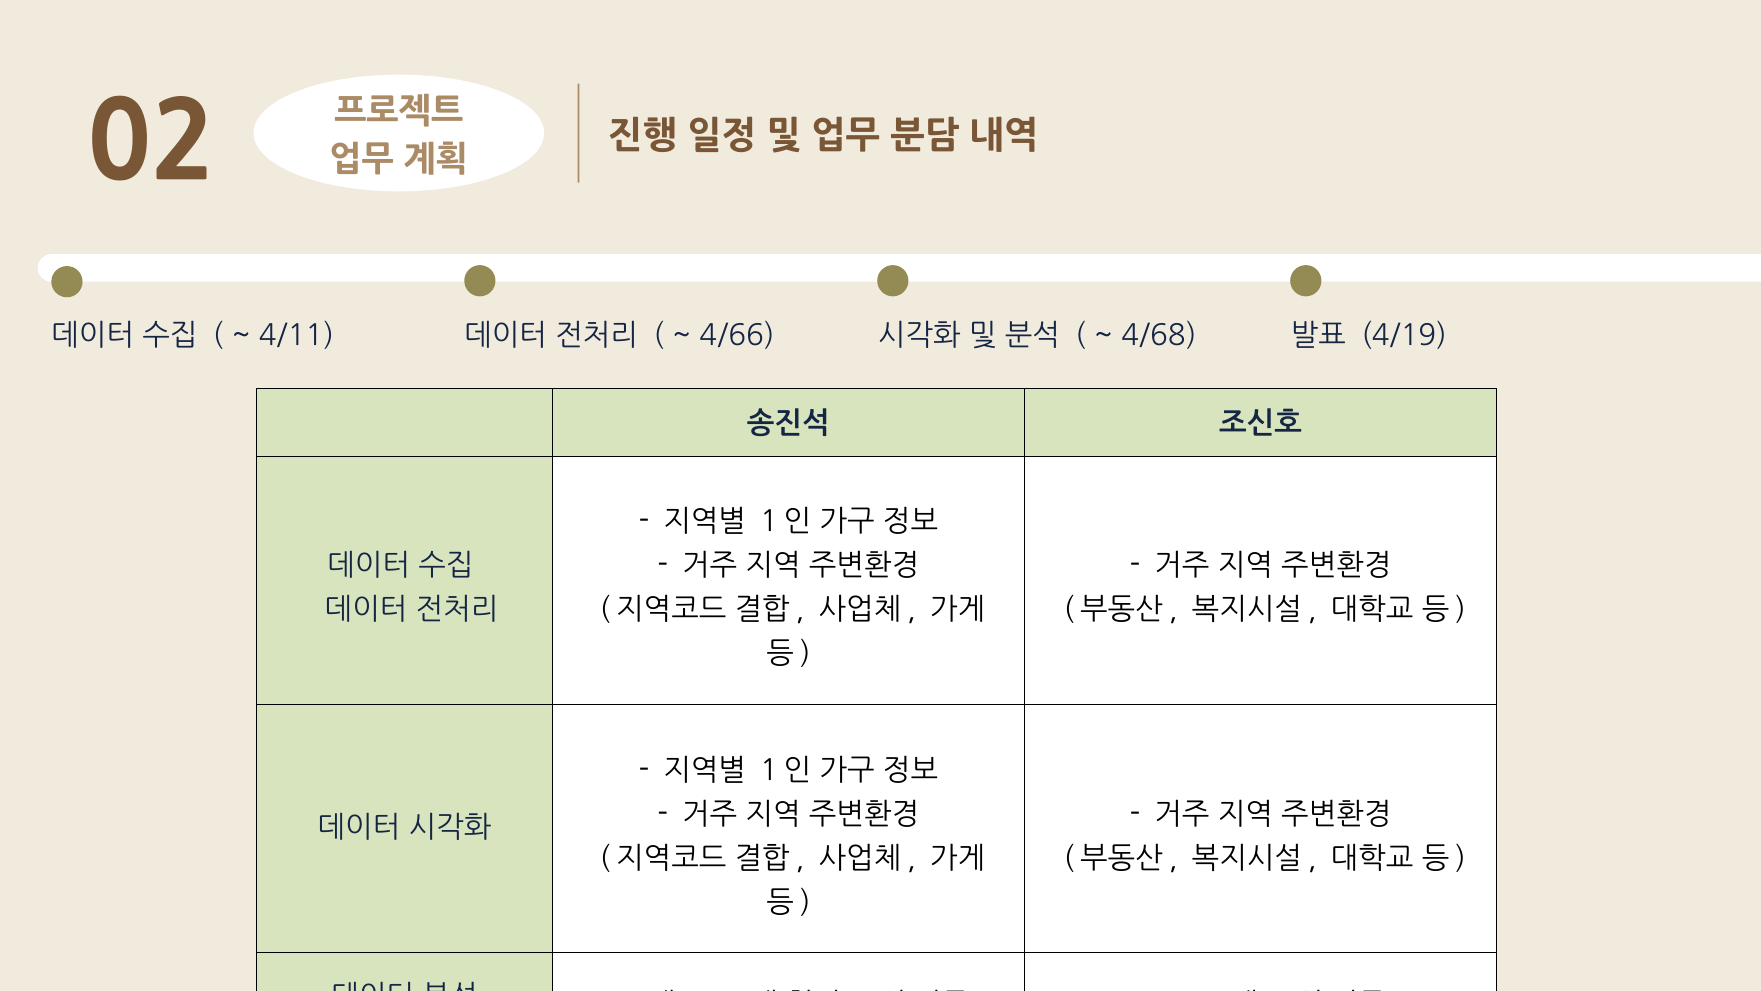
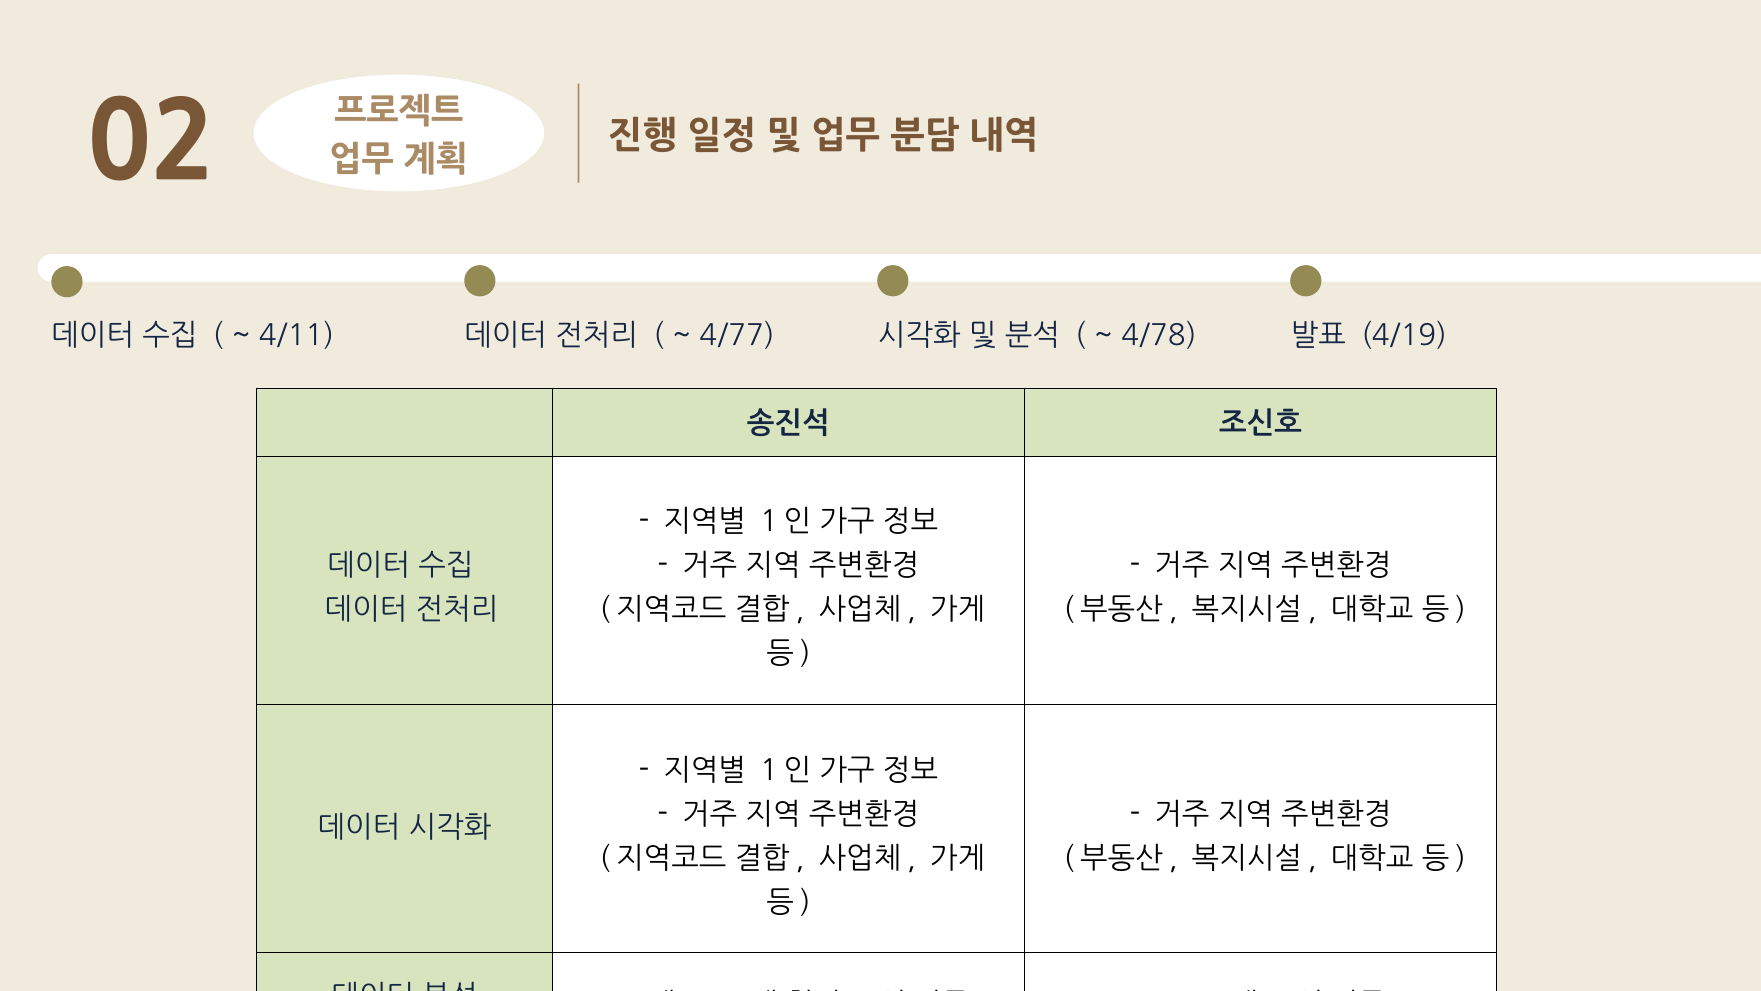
4/66: 4/66 -> 4/77
4/68: 4/68 -> 4/78
